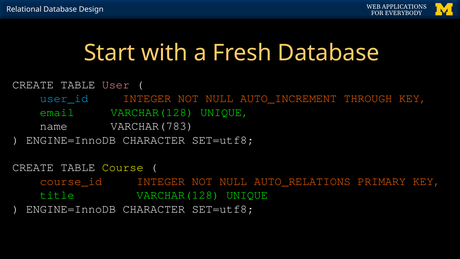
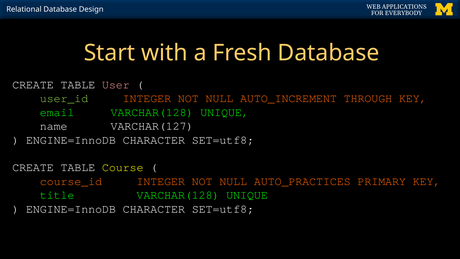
user_id colour: light blue -> light green
VARCHAR(783: VARCHAR(783 -> VARCHAR(127
AUTO_RELATIONS: AUTO_RELATIONS -> AUTO_PRACTICES
